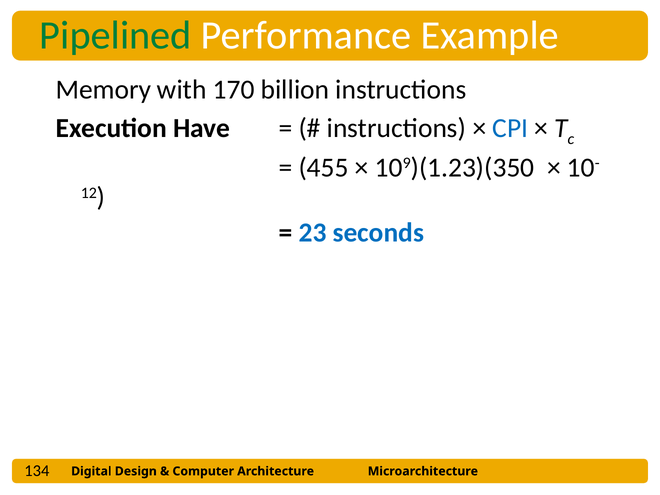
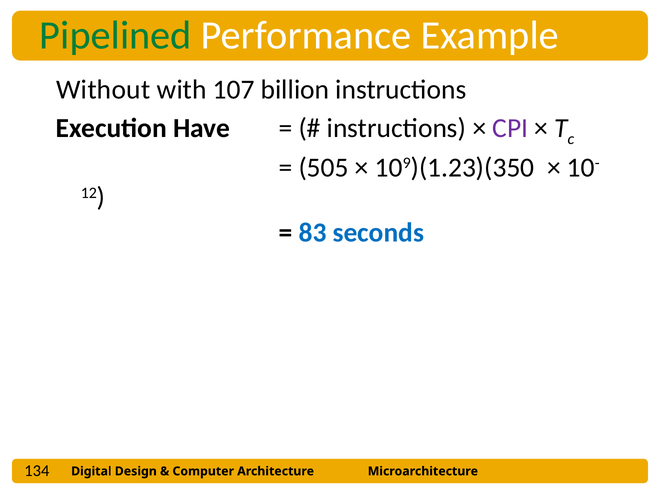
Memory: Memory -> Without
170: 170 -> 107
CPI colour: blue -> purple
455: 455 -> 505
23: 23 -> 83
